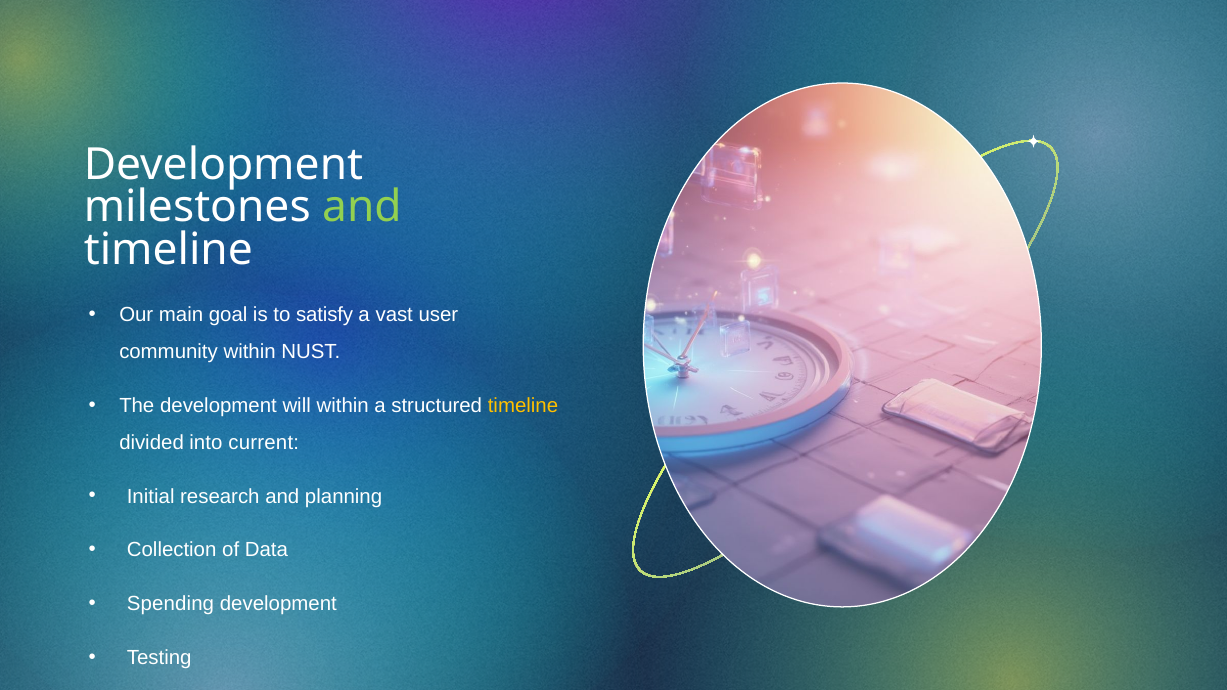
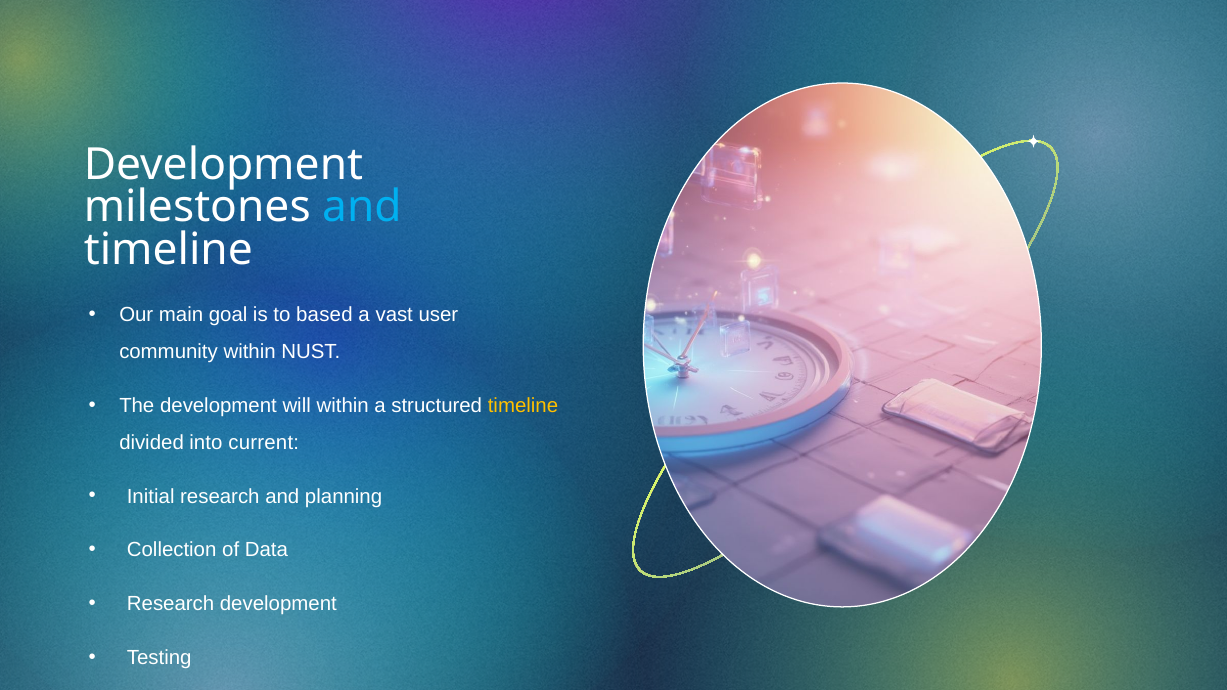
and at (362, 207) colour: light green -> light blue
satisfy: satisfy -> based
Spending at (171, 604): Spending -> Research
